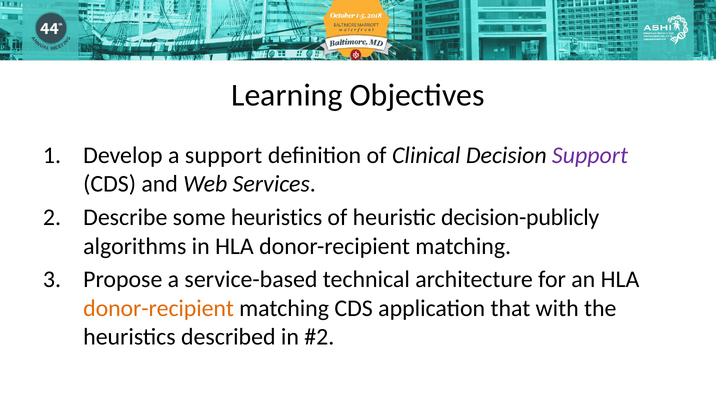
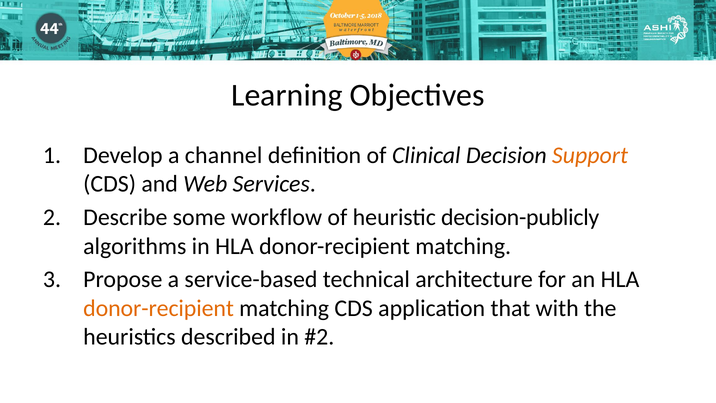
a support: support -> channel
Support at (590, 155) colour: purple -> orange
some heuristics: heuristics -> workflow
